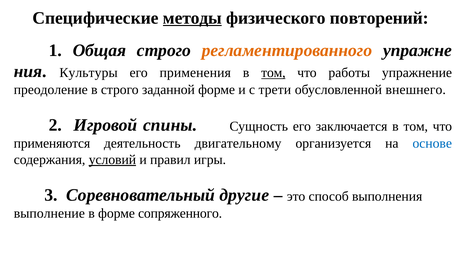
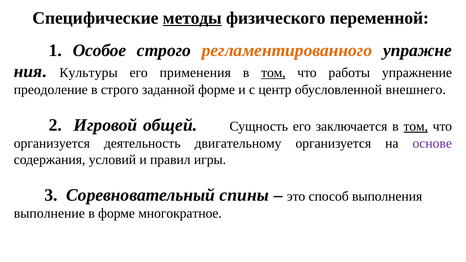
повторений: повторений -> переменной
Общая: Общая -> Особое
трети: трети -> центр
спины: спины -> общей
том at (416, 126) underline: none -> present
применяются at (52, 143): применяются -> организуется
основе colour: blue -> purple
условий underline: present -> none
другие: другие -> спины
сопряженного: сопряженного -> многократное
